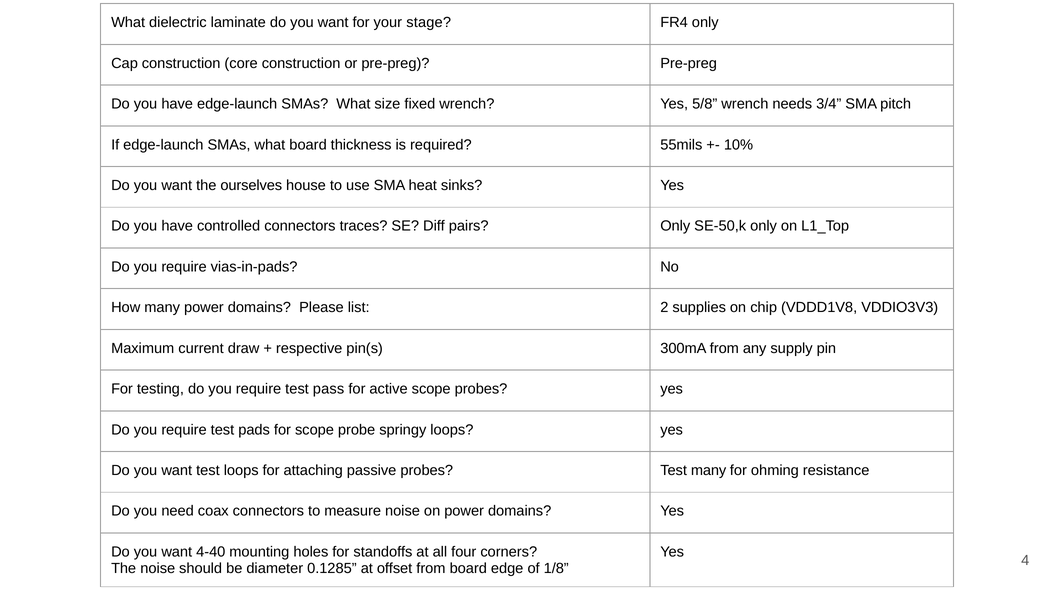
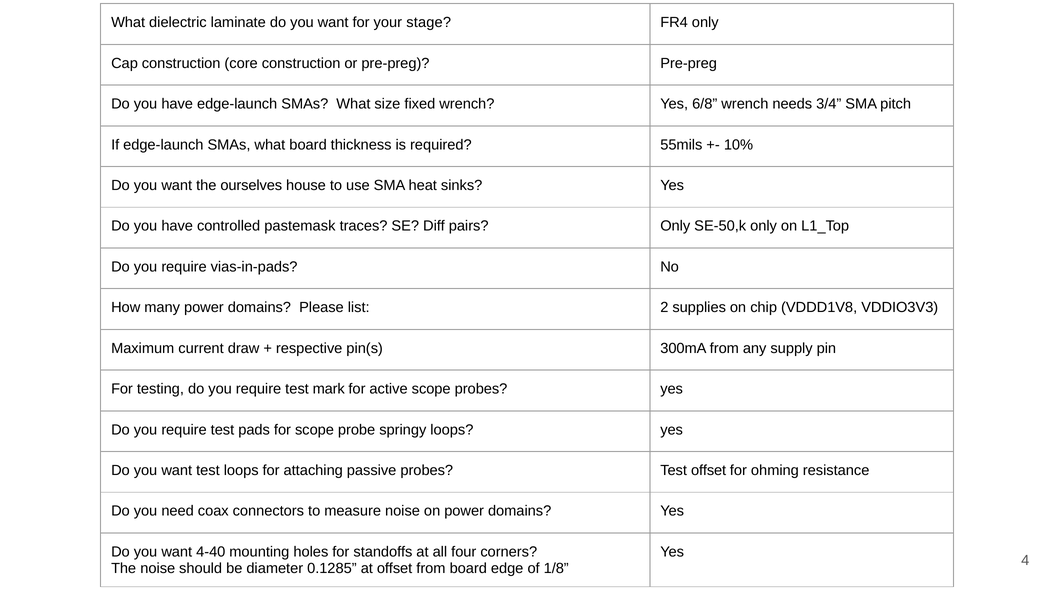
5/8: 5/8 -> 6/8
controlled connectors: connectors -> pastemask
pass: pass -> mark
Test many: many -> offset
